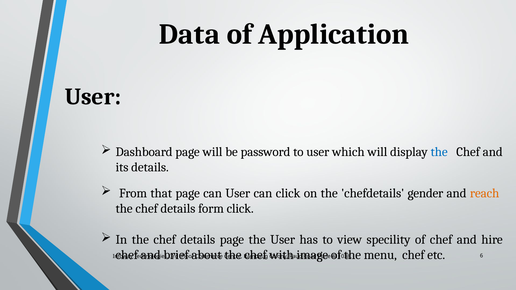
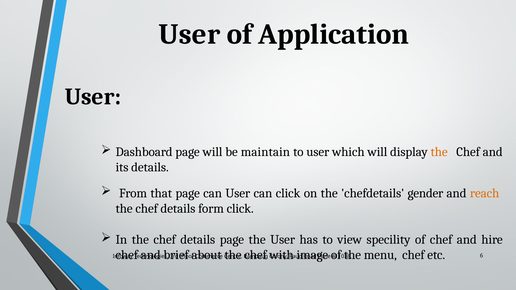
Data at (189, 34): Data -> User
password: password -> maintain
the at (439, 152) colour: blue -> orange
